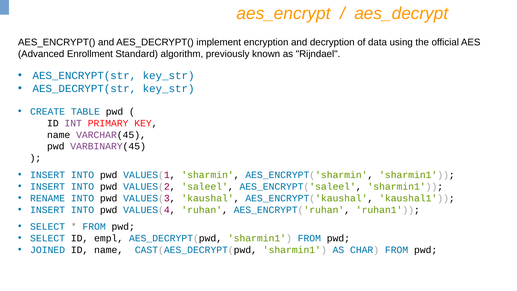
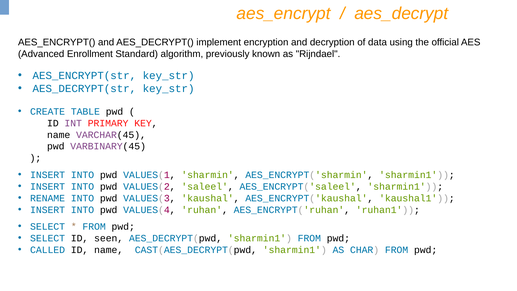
empl: empl -> seen
JOINED: JOINED -> CALLED
